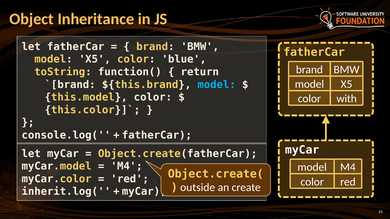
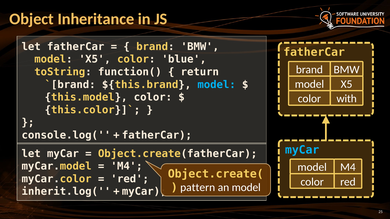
myCar at (302, 150) colour: white -> light blue
outside: outside -> pattern
an create: create -> model
